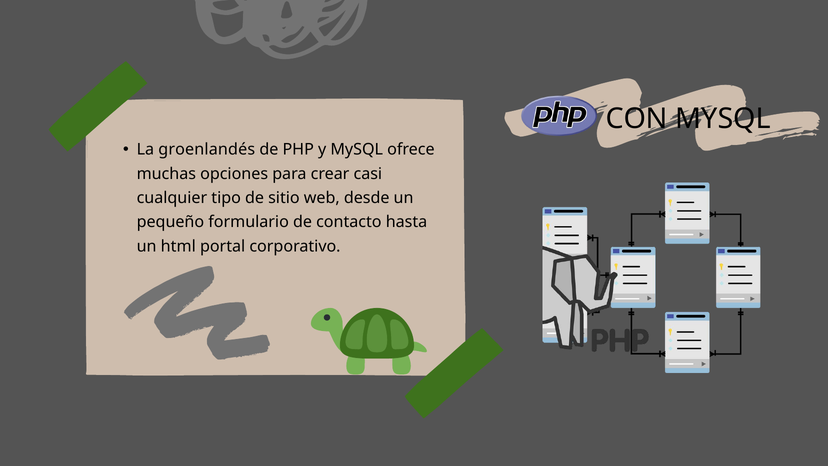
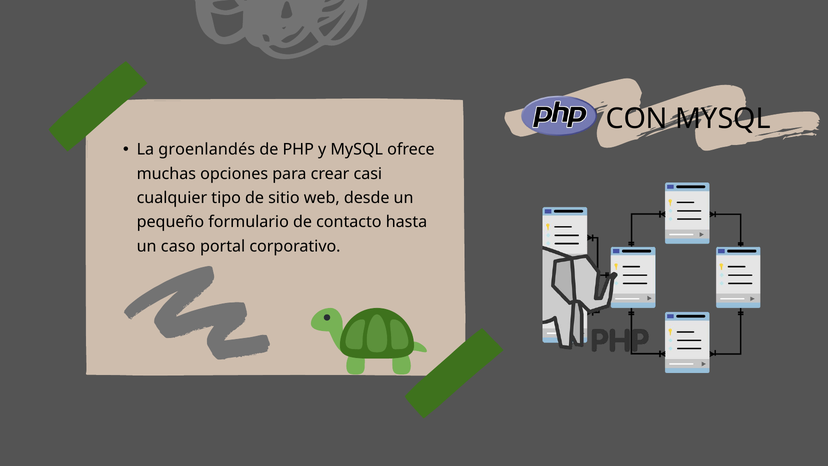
html: html -> caso
